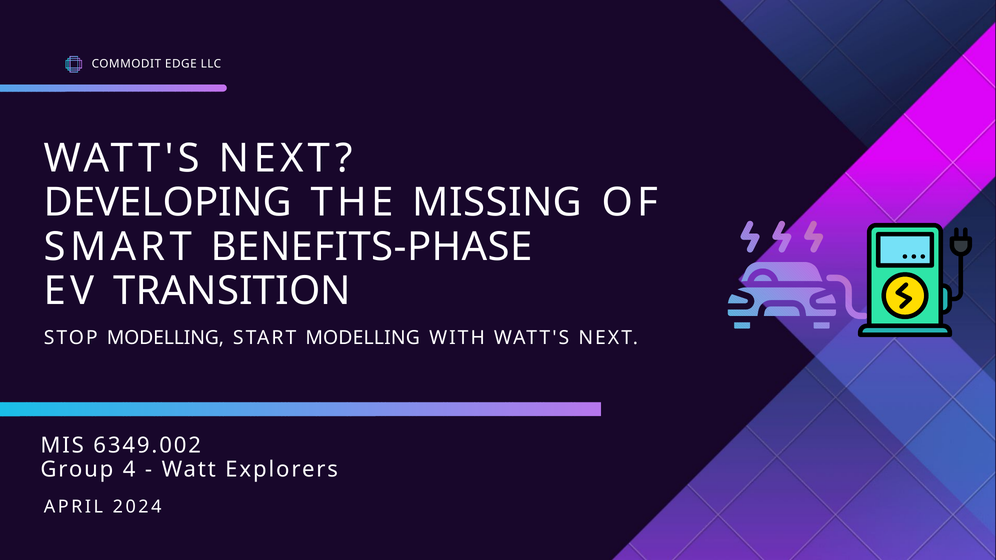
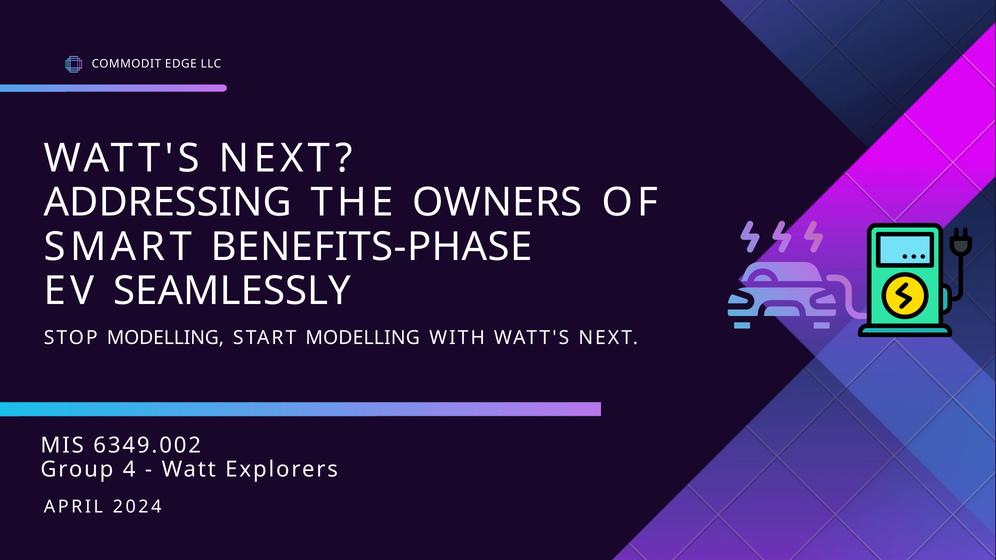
DEVELOPING: DEVELOPING -> ADDRESSING
MISSING: MISSING -> OWNERS
TRANSITION: TRANSITION -> SEAMLESSLY
